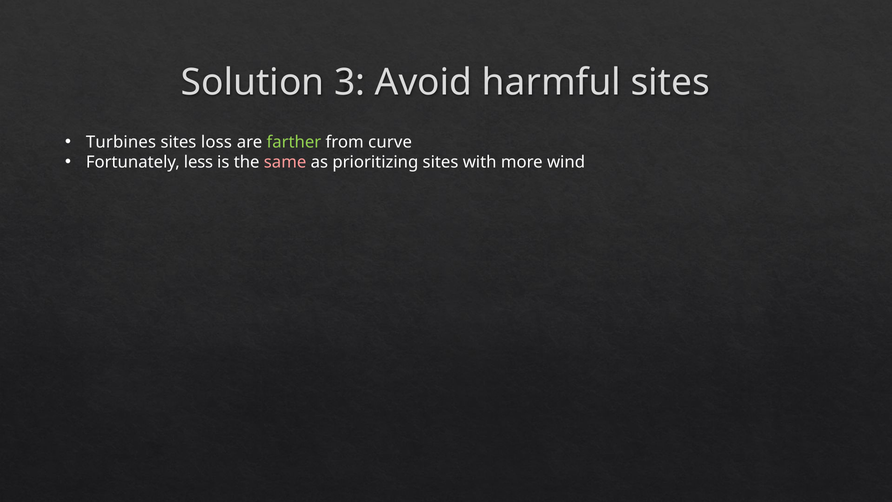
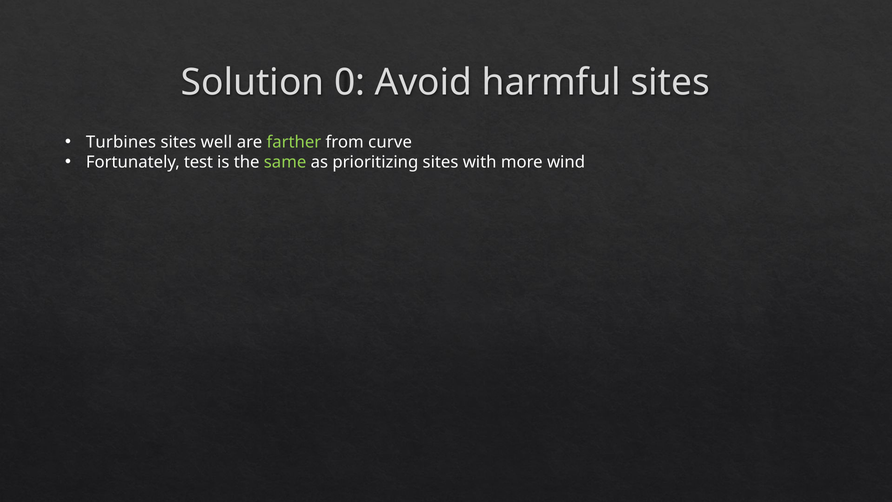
3: 3 -> 0
loss: loss -> well
less: less -> test
same colour: pink -> light green
